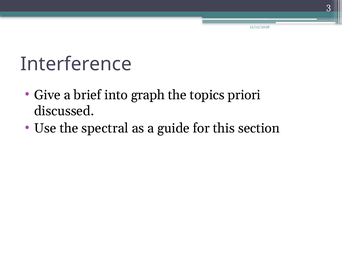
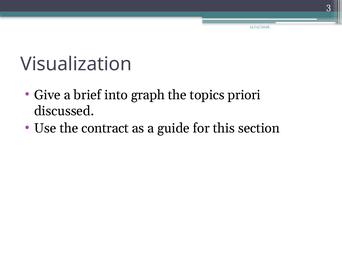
Interference: Interference -> Visualization
spectral: spectral -> contract
